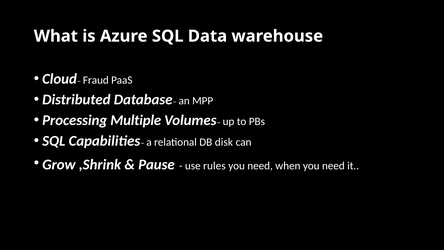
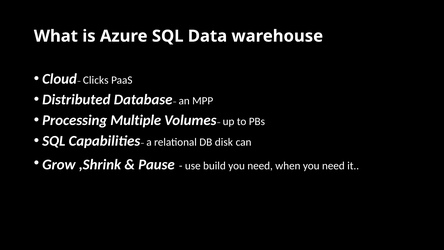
Fraud: Fraud -> Clicks
rules: rules -> build
